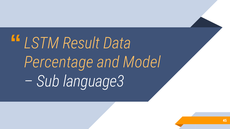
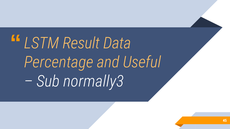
Model: Model -> Useful
language3: language3 -> normally3
